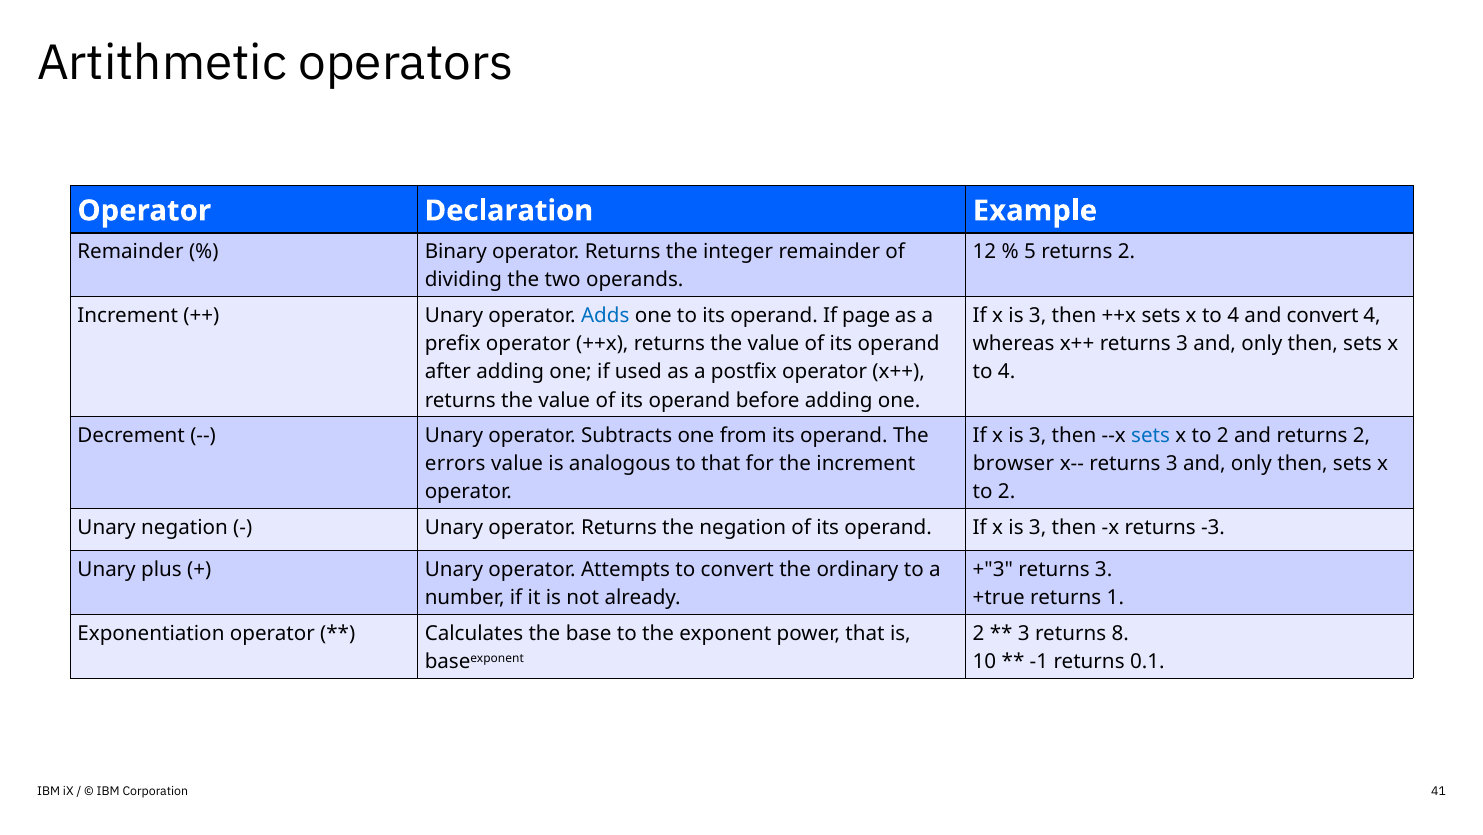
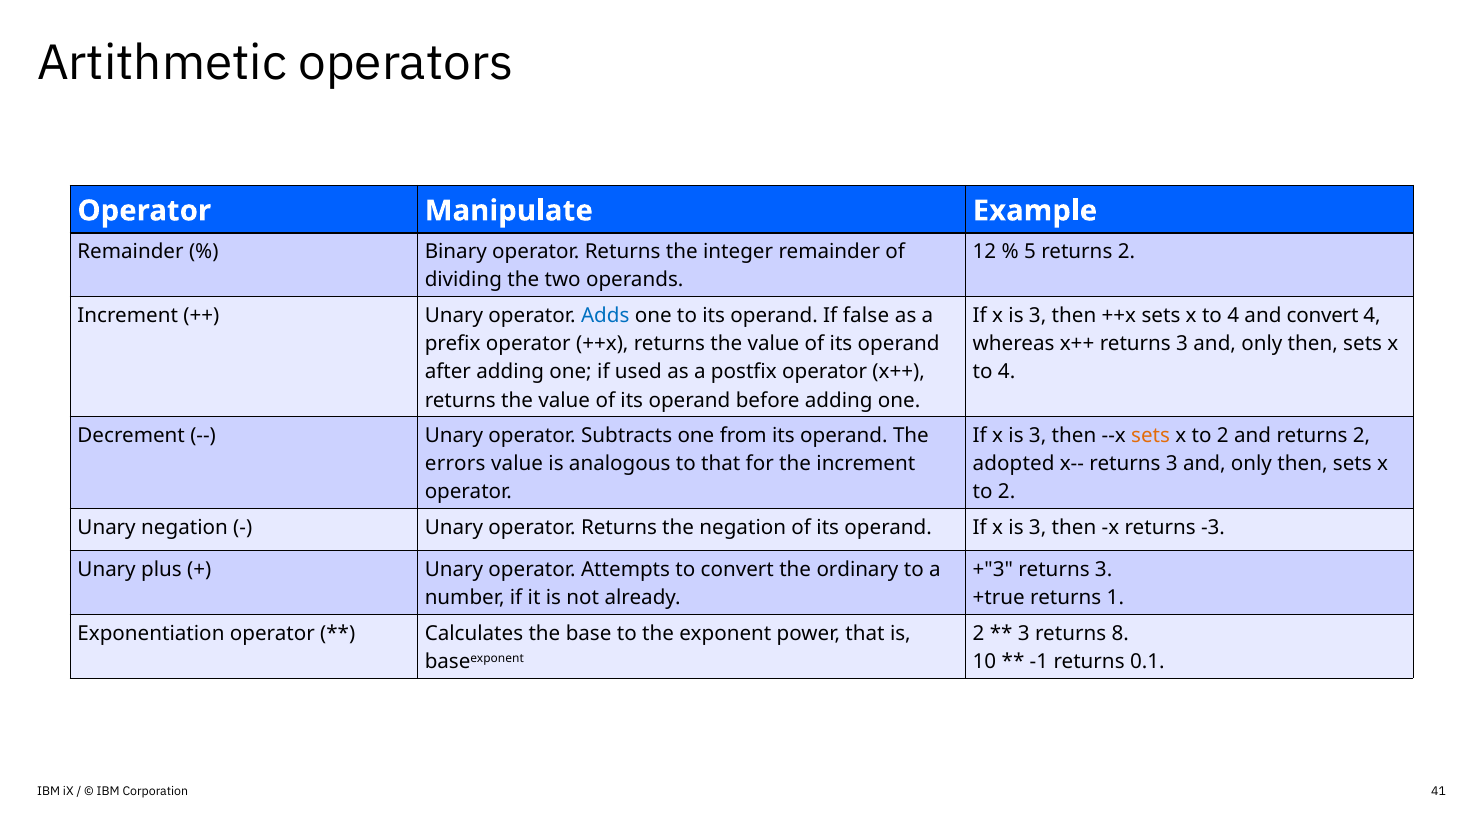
Declaration: Declaration -> Manipulate
page: page -> false
sets at (1151, 436) colour: blue -> orange
browser: browser -> adopted
